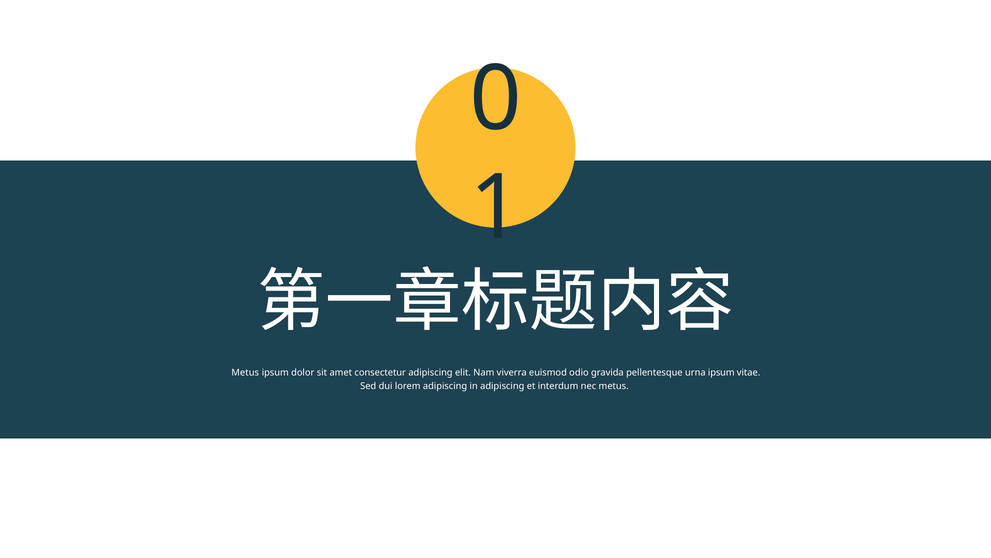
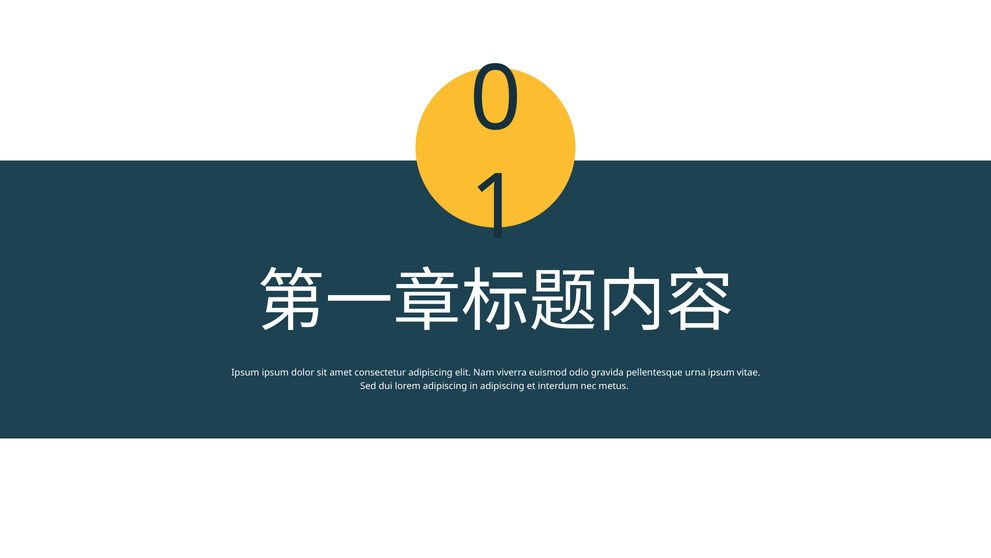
Metus at (245, 372): Metus -> Ipsum
